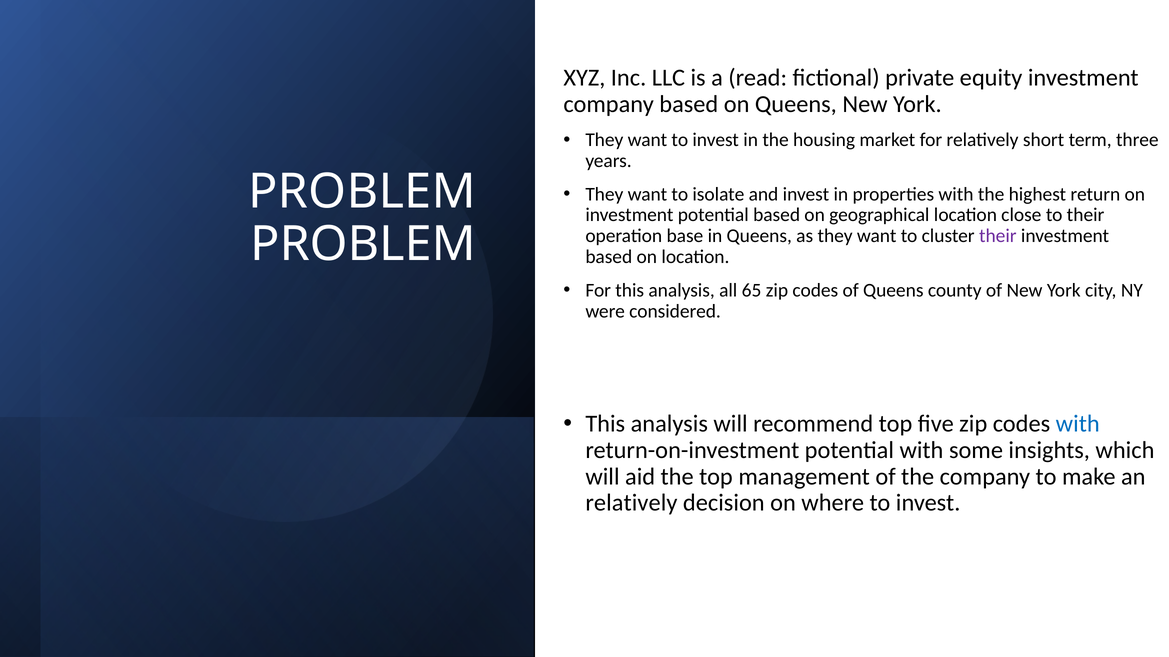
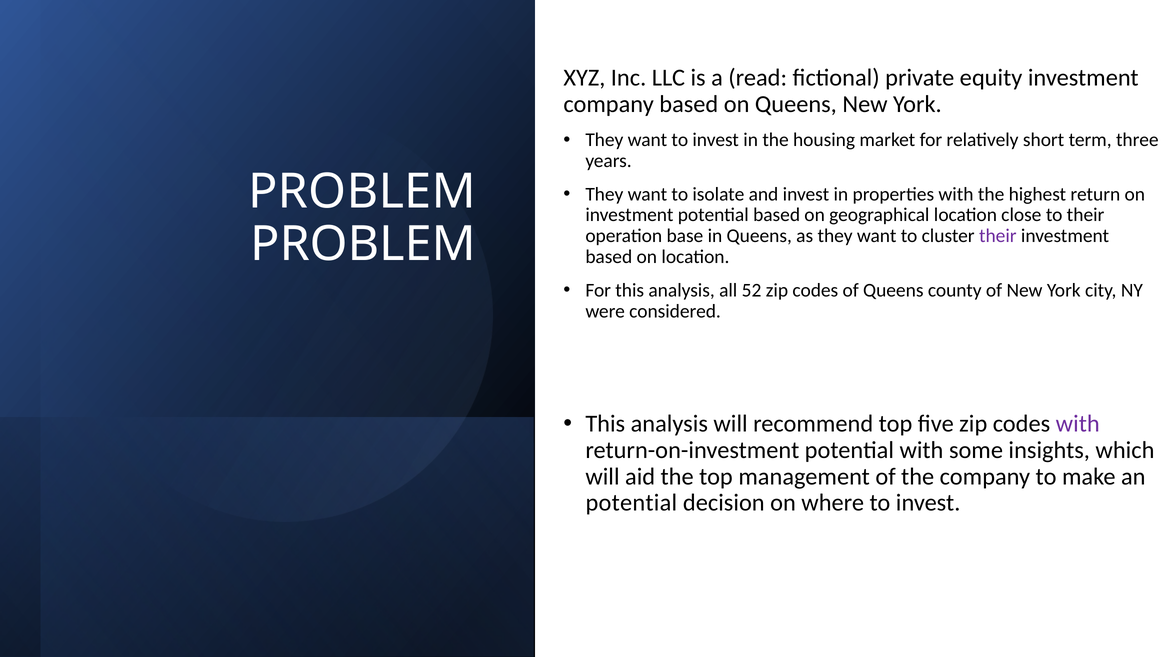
65: 65 -> 52
with at (1078, 424) colour: blue -> purple
relatively at (631, 503): relatively -> potential
